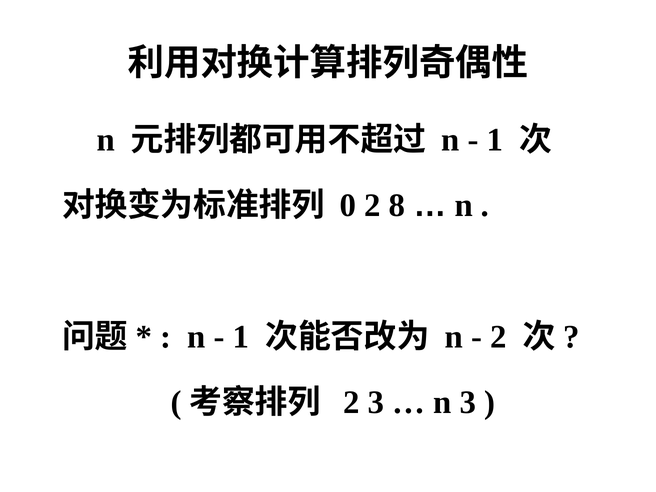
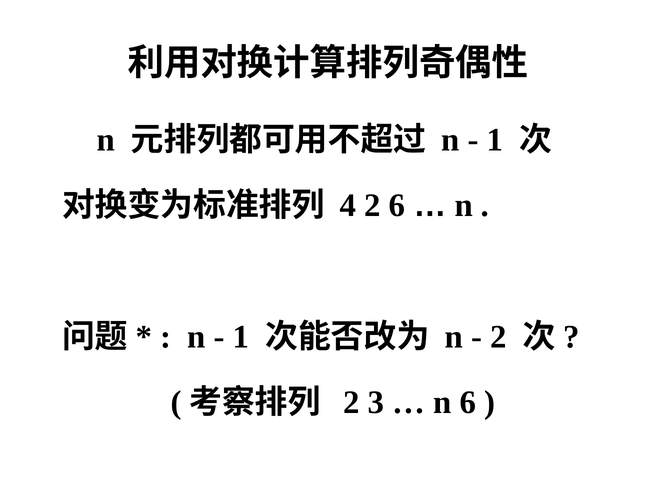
0: 0 -> 4
2 8: 8 -> 6
n 3: 3 -> 6
